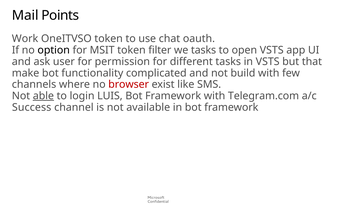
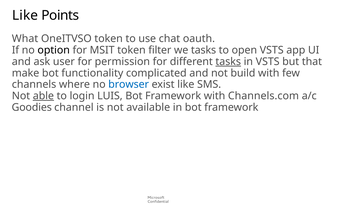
Mail at (25, 15): Mail -> Like
Work: Work -> What
tasks at (228, 62) underline: none -> present
browser colour: red -> blue
Telegram.com: Telegram.com -> Channels.com
Success: Success -> Goodies
